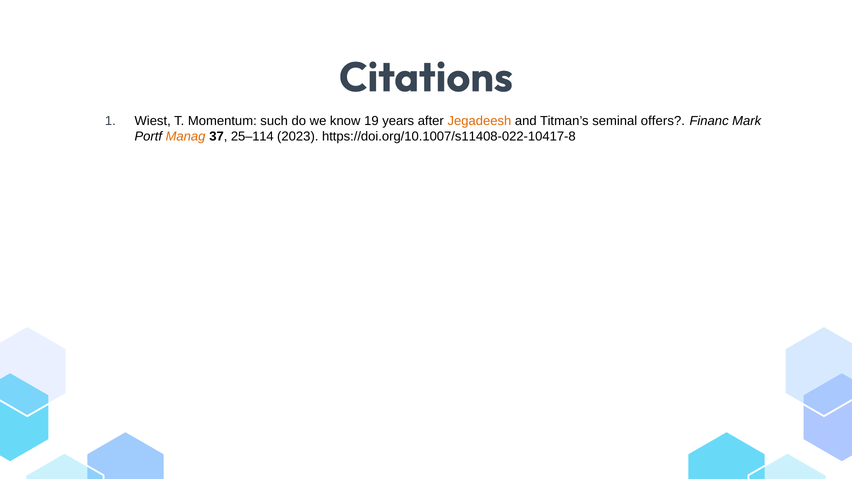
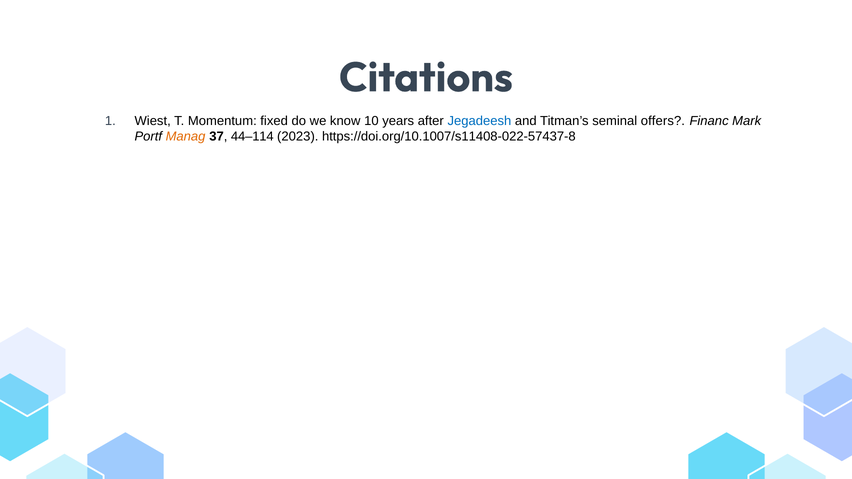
such: such -> fixed
19: 19 -> 10
Jegadeesh colour: orange -> blue
25–114: 25–114 -> 44–114
https://doi.org/10.1007/s11408-022-10417-8: https://doi.org/10.1007/s11408-022-10417-8 -> https://doi.org/10.1007/s11408-022-57437-8
